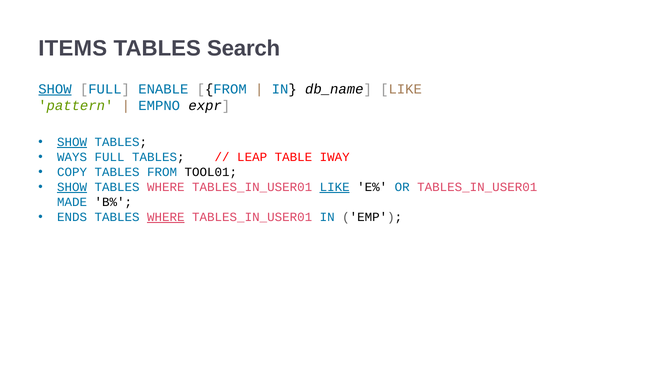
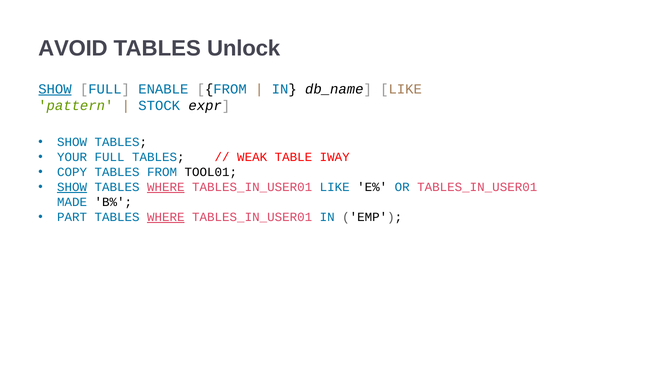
ITEMS: ITEMS -> AVOID
Search: Search -> Unlock
EMPNO: EMPNO -> STOCK
SHOW at (72, 142) underline: present -> none
WAYS: WAYS -> YOUR
LEAP: LEAP -> WEAK
WHERE at (166, 187) underline: none -> present
LIKE at (335, 187) underline: present -> none
ENDS: ENDS -> PART
